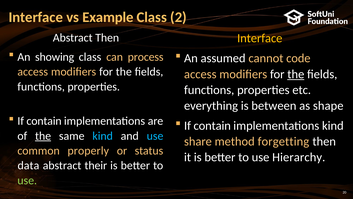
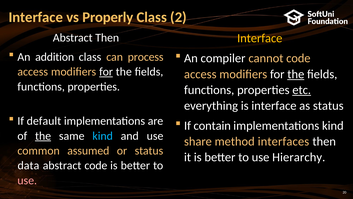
Example: Example -> Properly
showing: showing -> addition
assumed: assumed -> compiler
for at (106, 72) underline: none -> present
etc underline: none -> present
is between: between -> interface
as shape: shape -> status
contain at (44, 121): contain -> default
use at (155, 136) colour: light blue -> white
forgetting: forgetting -> interfaces
properly: properly -> assumed
abstract their: their -> code
use at (27, 180) colour: light green -> pink
